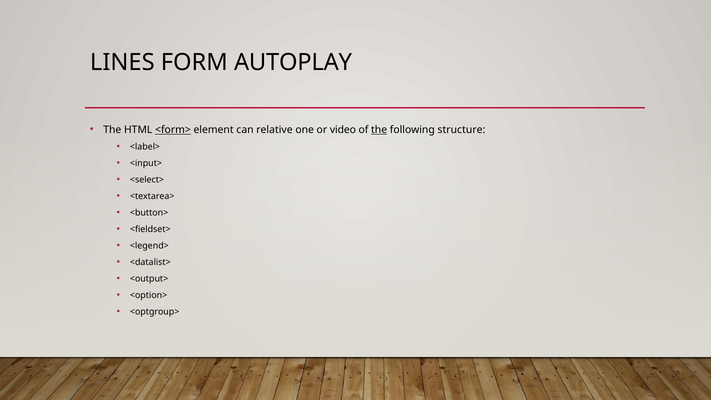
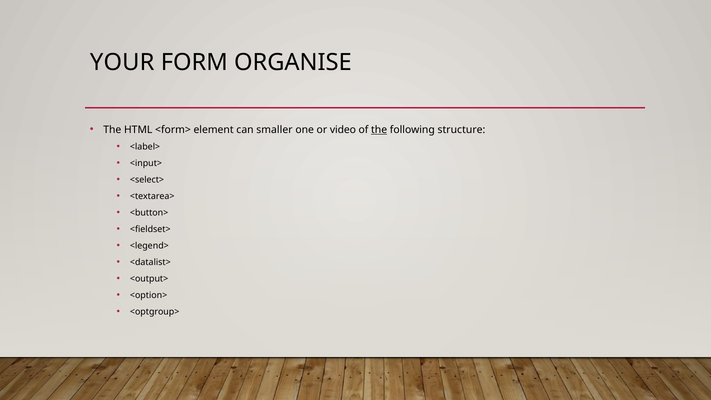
LINES: LINES -> YOUR
AUTOPLAY: AUTOPLAY -> ORGANISE
<form> underline: present -> none
relative: relative -> smaller
